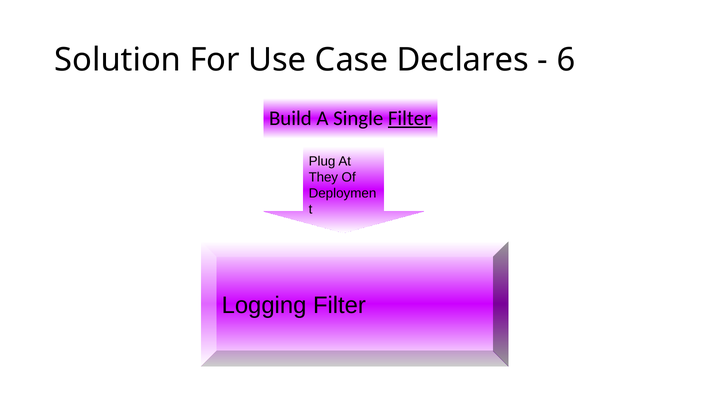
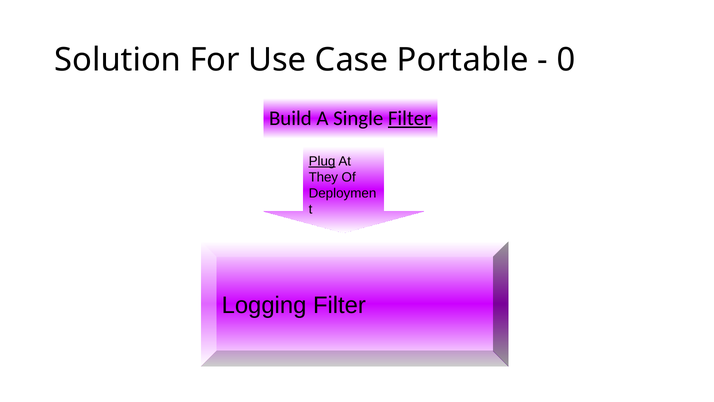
Declares: Declares -> Portable
6: 6 -> 0
Plug underline: none -> present
